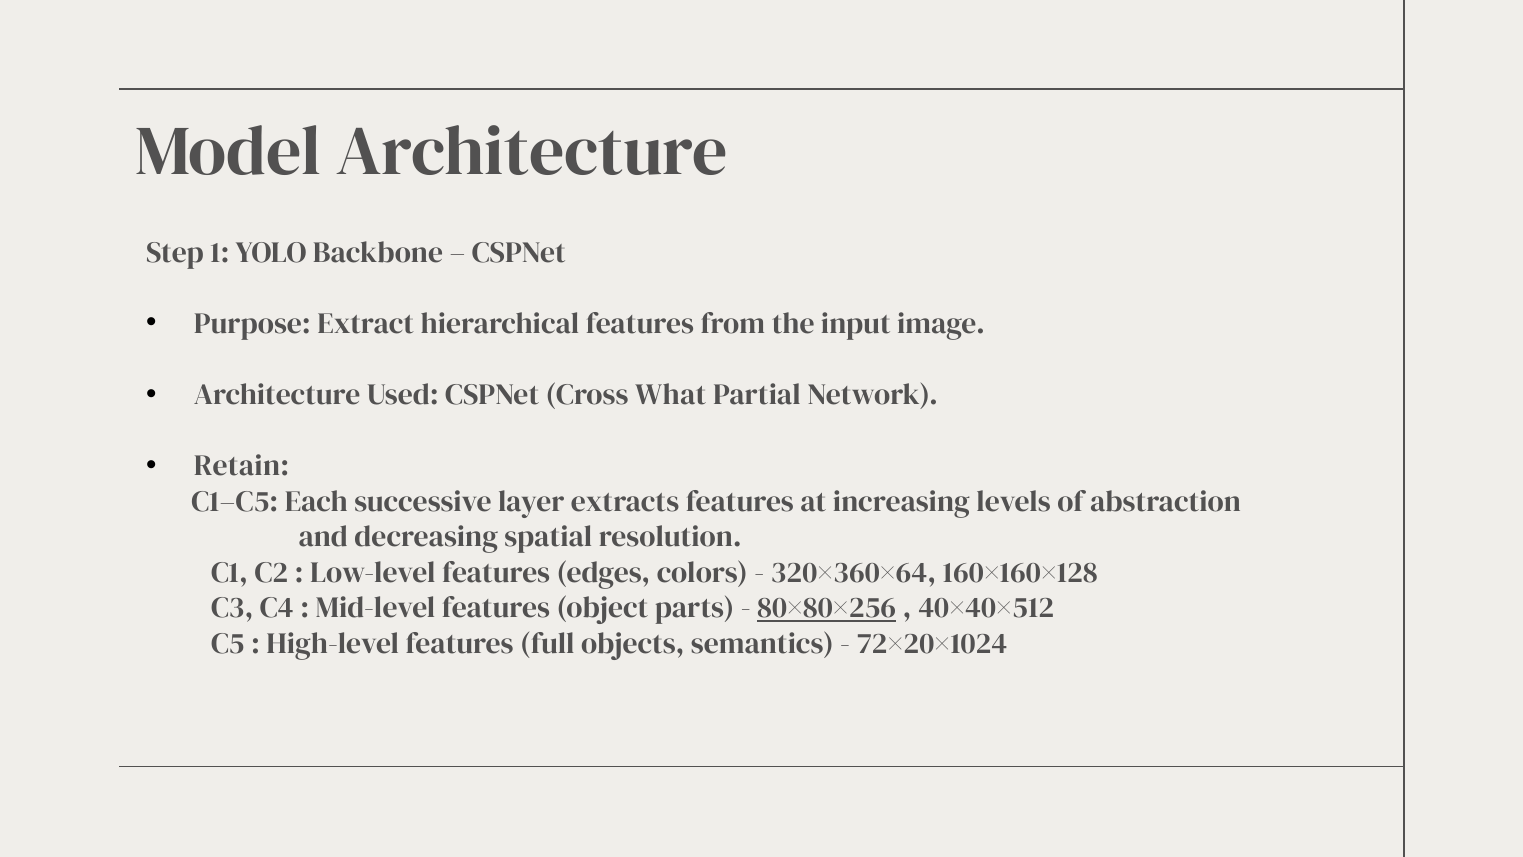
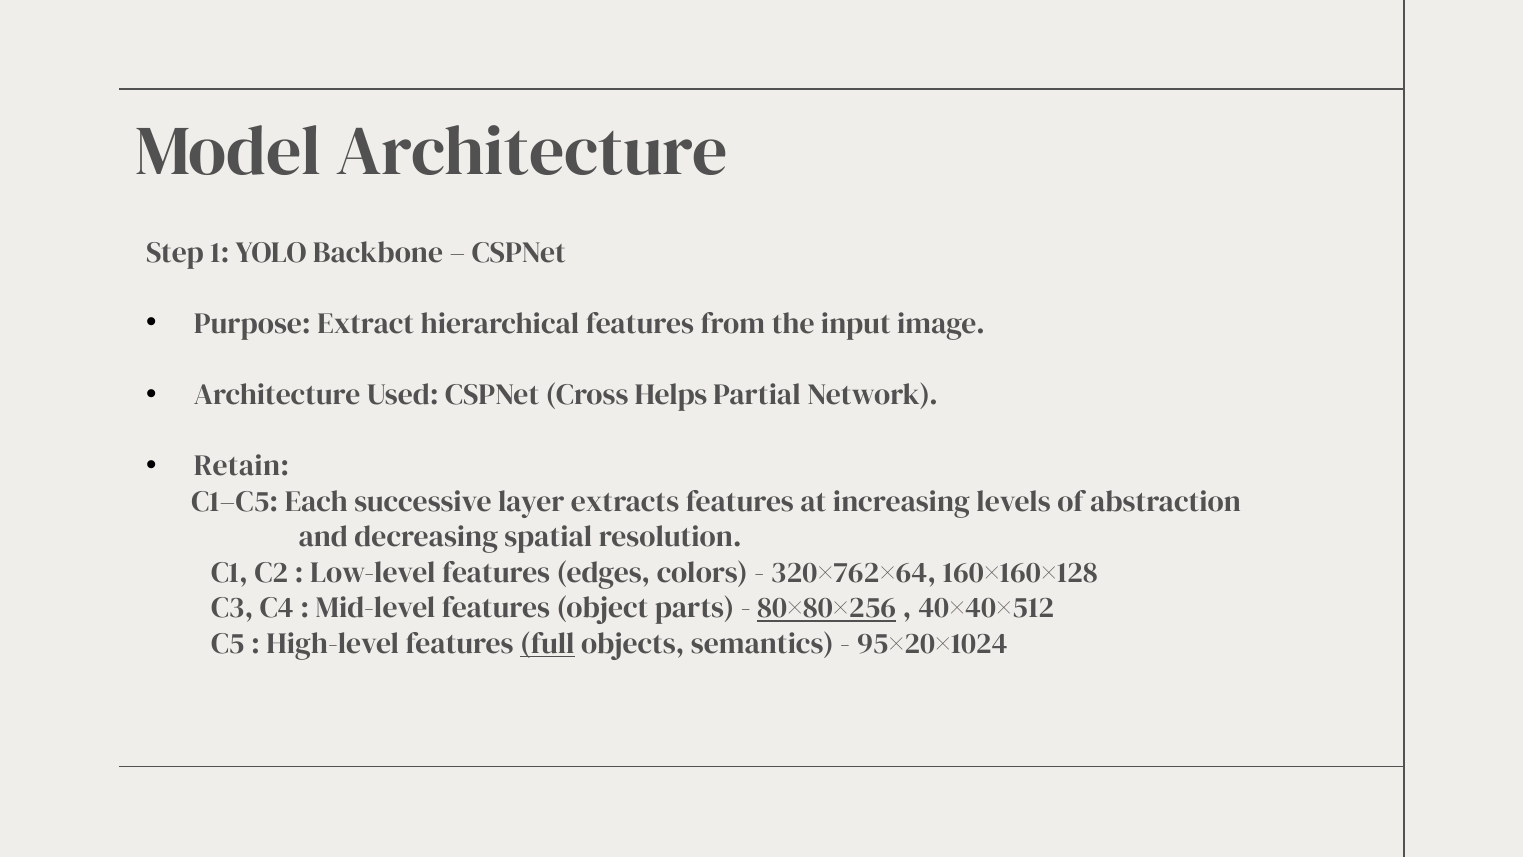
What: What -> Helps
320×360×64: 320×360×64 -> 320×762×64
full underline: none -> present
72×20×1024: 72×20×1024 -> 95×20×1024
